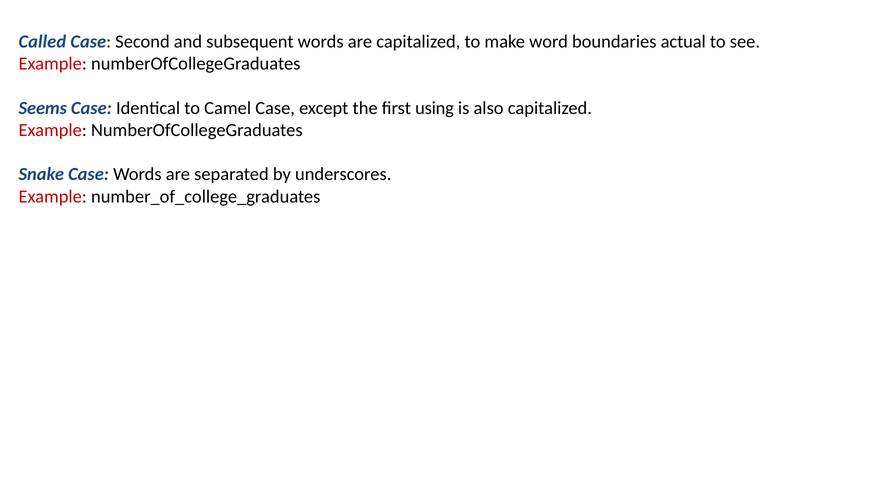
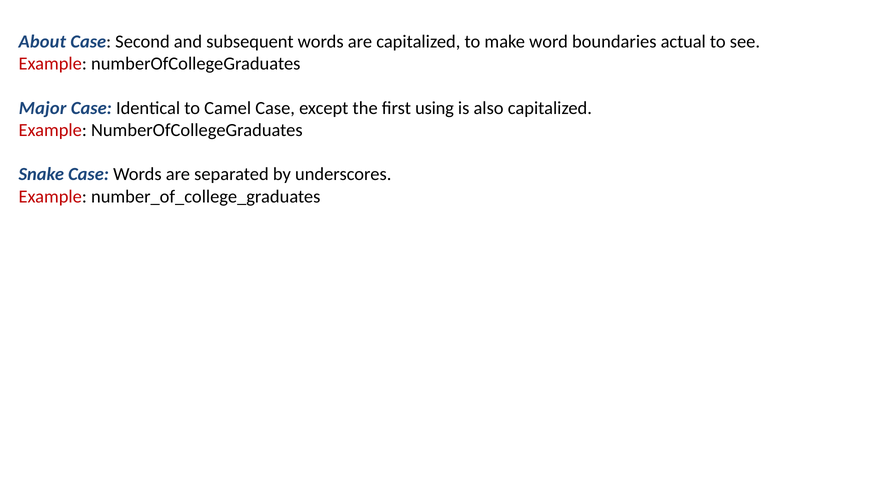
Called: Called -> About
Seems: Seems -> Major
